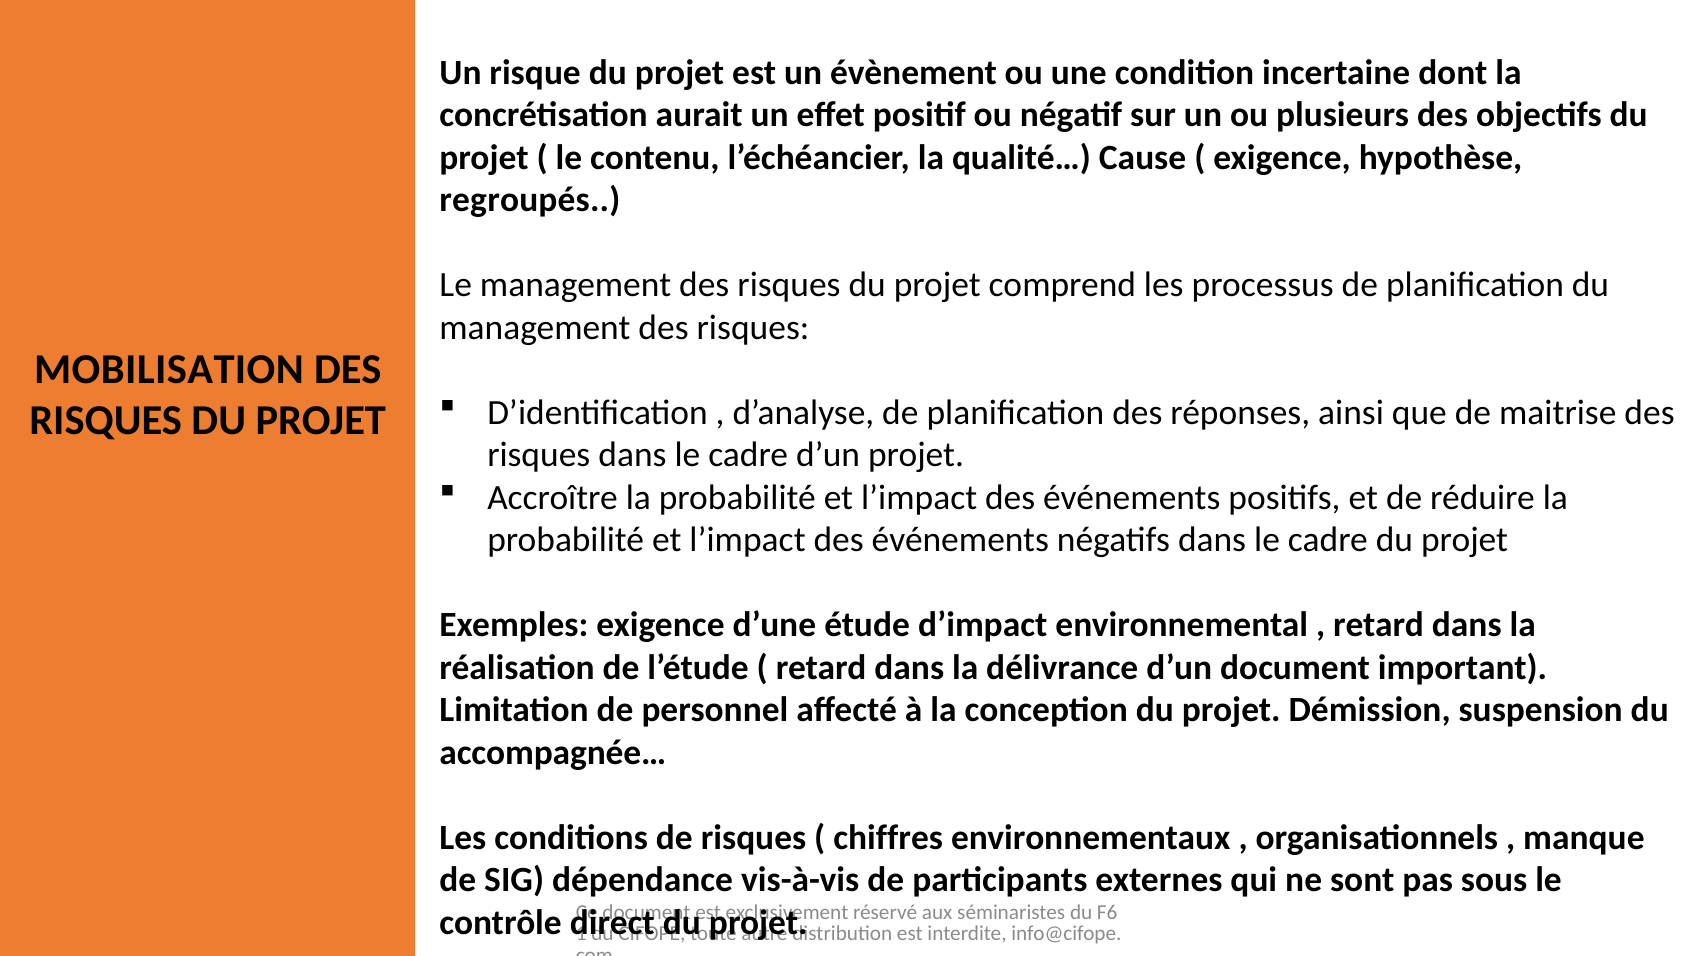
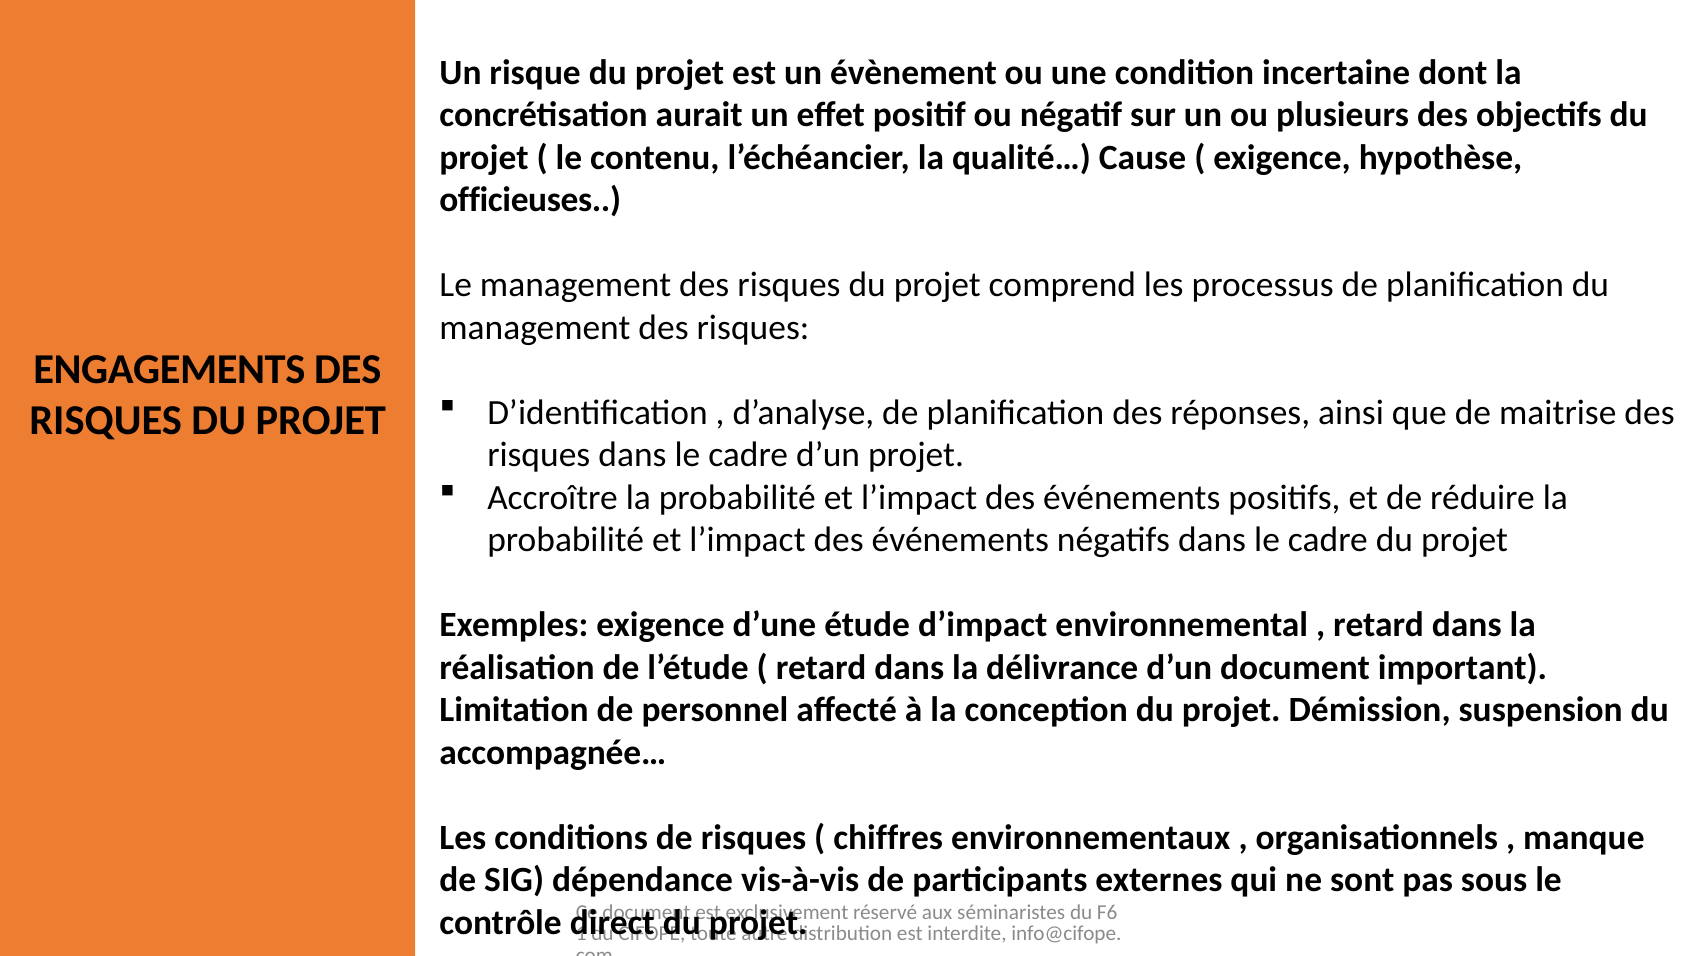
regroupés: regroupés -> officieuses
MOBILISATION: MOBILISATION -> ENGAGEMENTS
